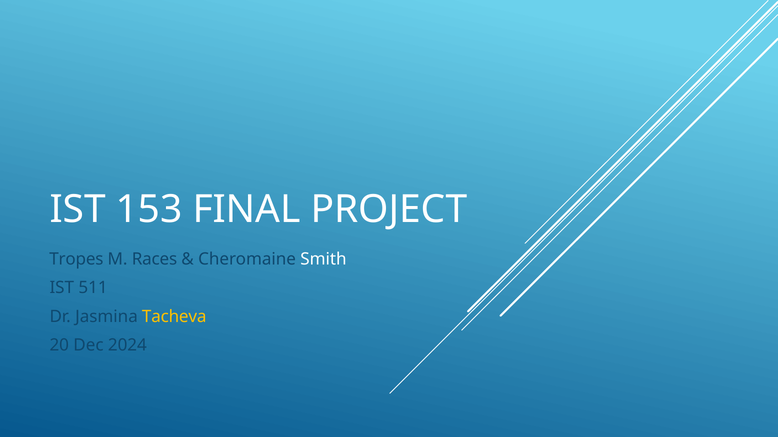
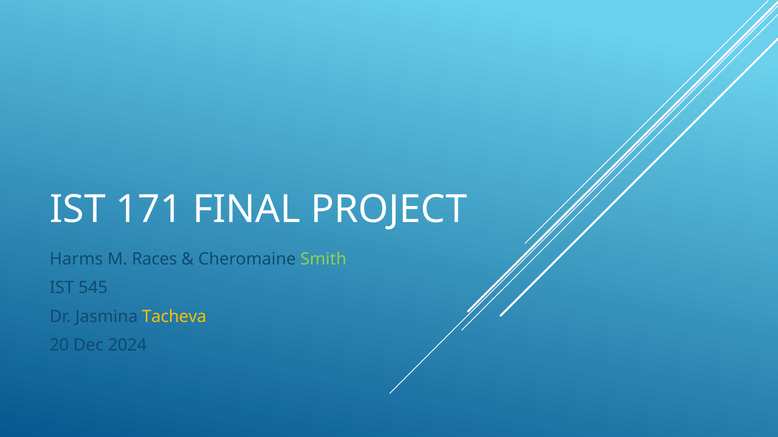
153: 153 -> 171
Tropes: Tropes -> Harms
Smith colour: white -> light green
511: 511 -> 545
